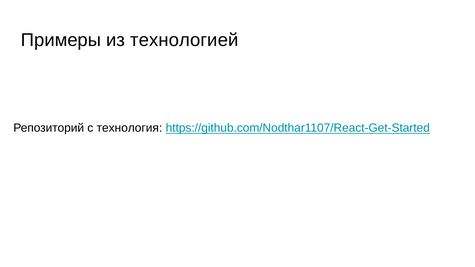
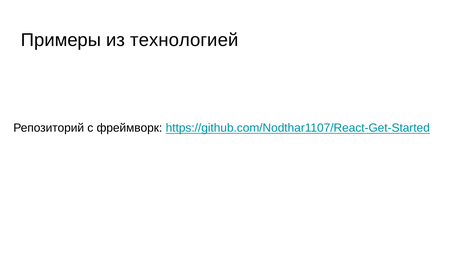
технология: технология -> фреймворк
